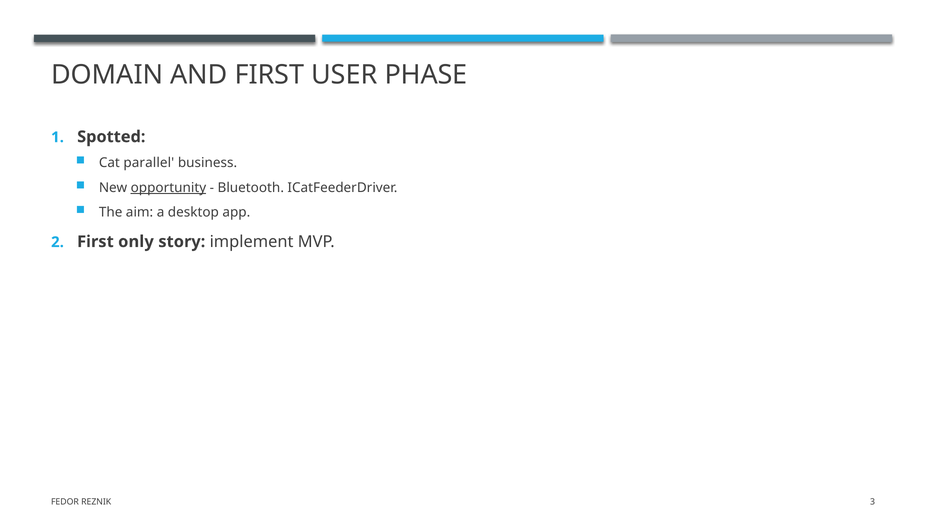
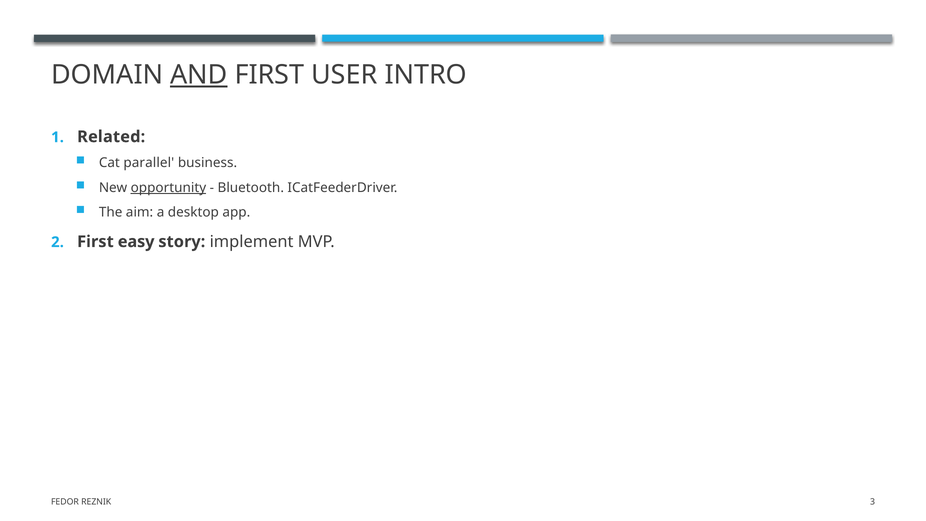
AND underline: none -> present
PHASE: PHASE -> INTRO
Spotted: Spotted -> Related
only: only -> easy
